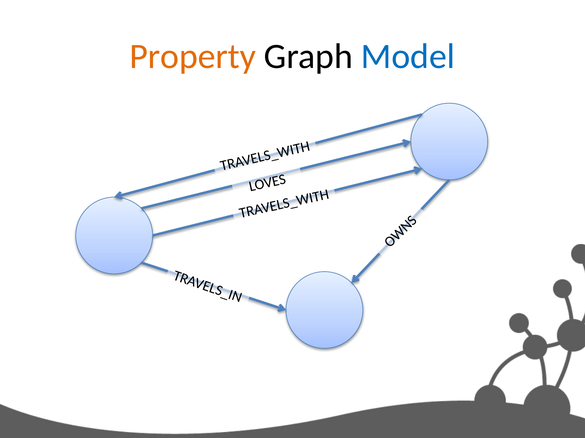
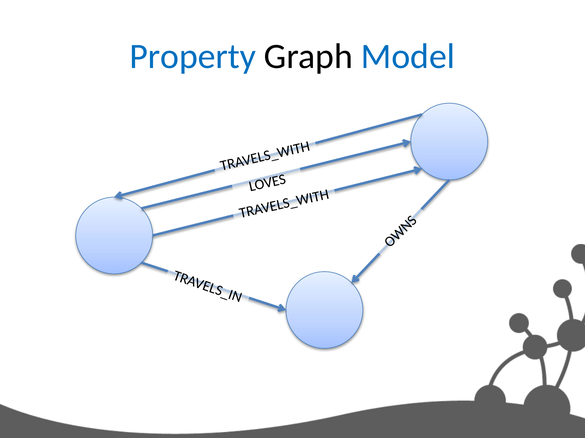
Property colour: orange -> blue
